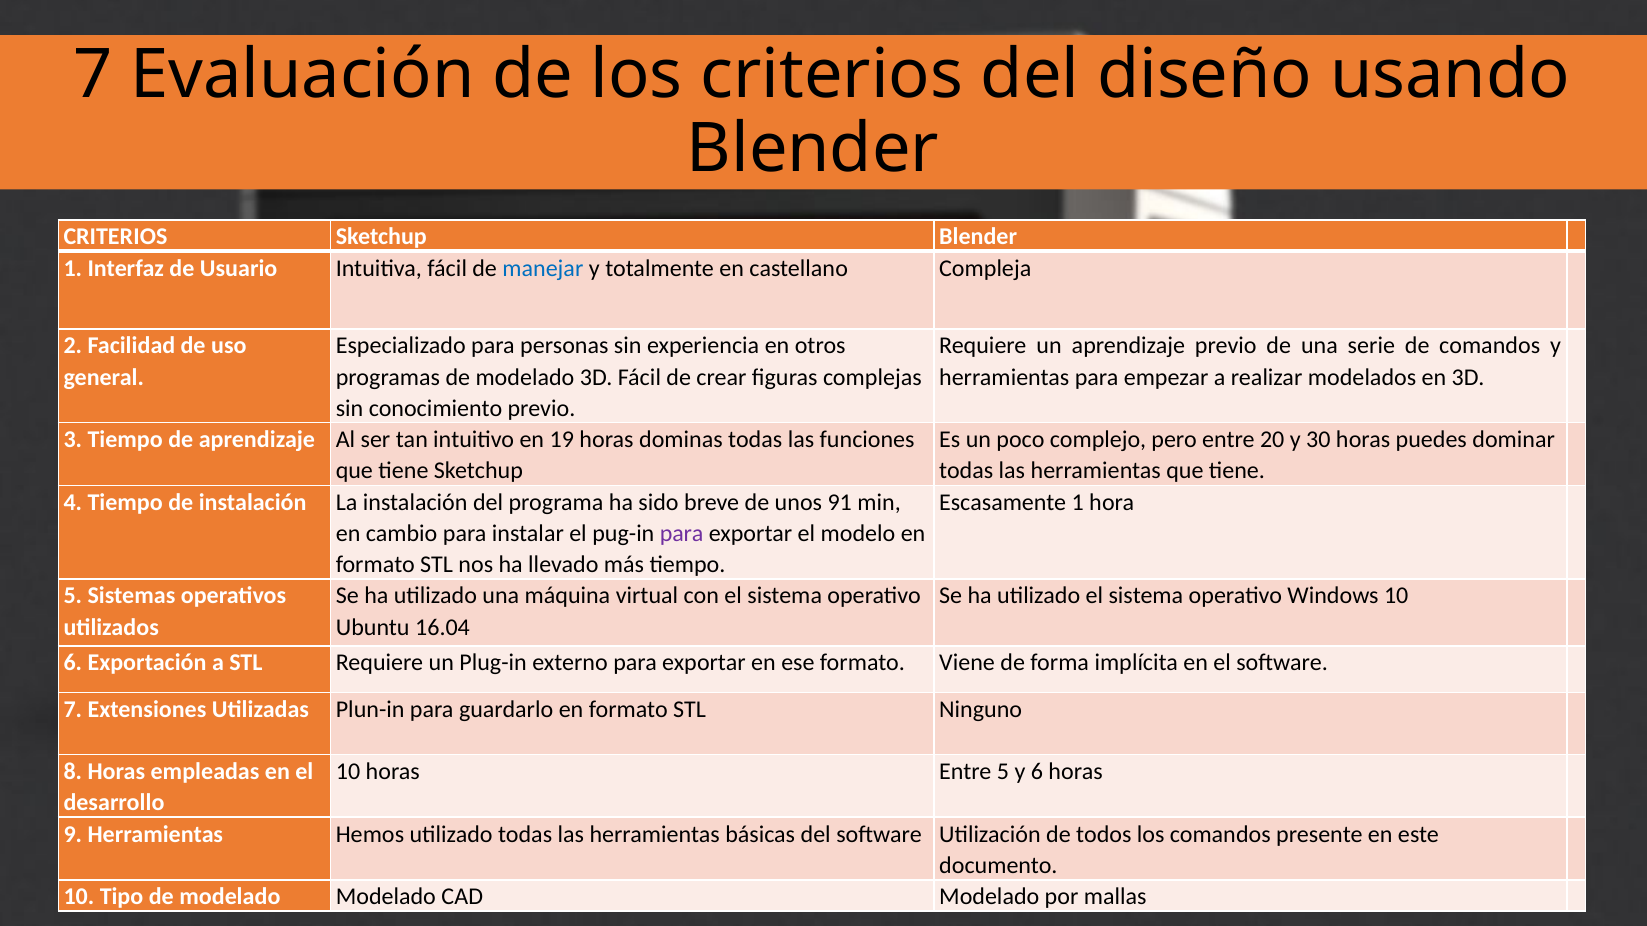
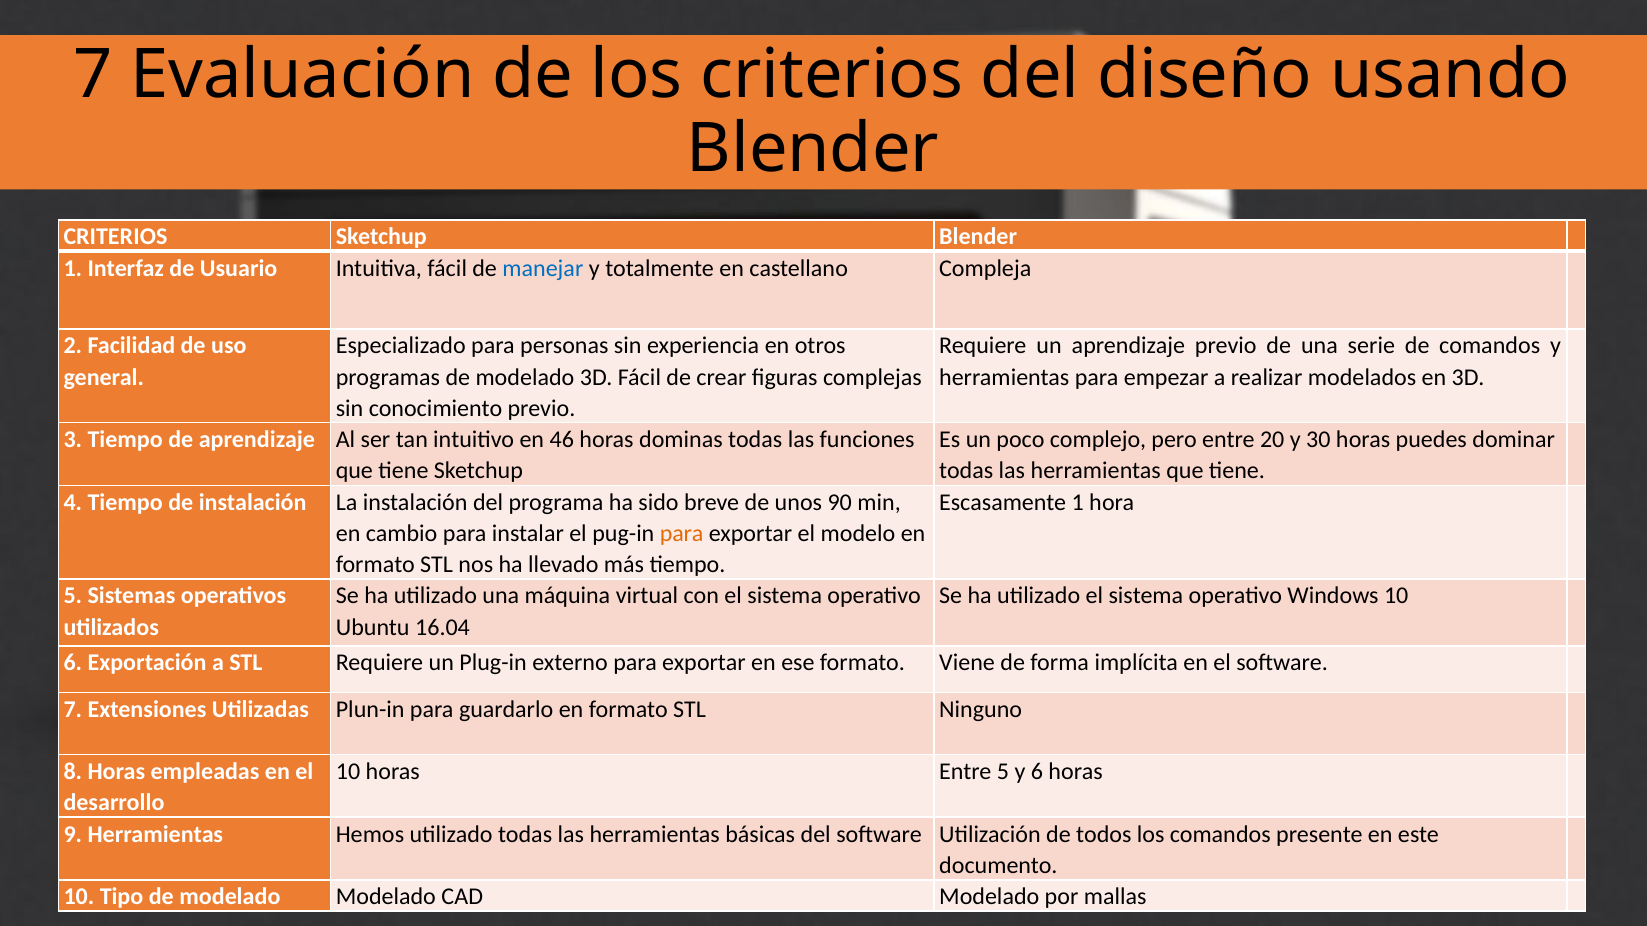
19: 19 -> 46
91: 91 -> 90
para at (682, 534) colour: purple -> orange
